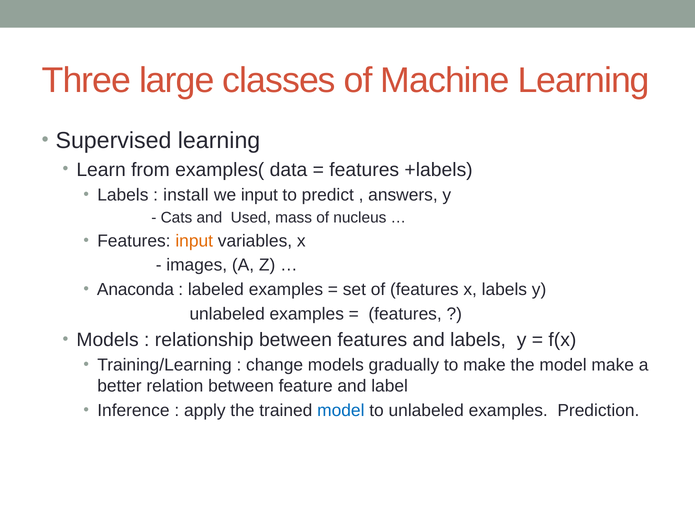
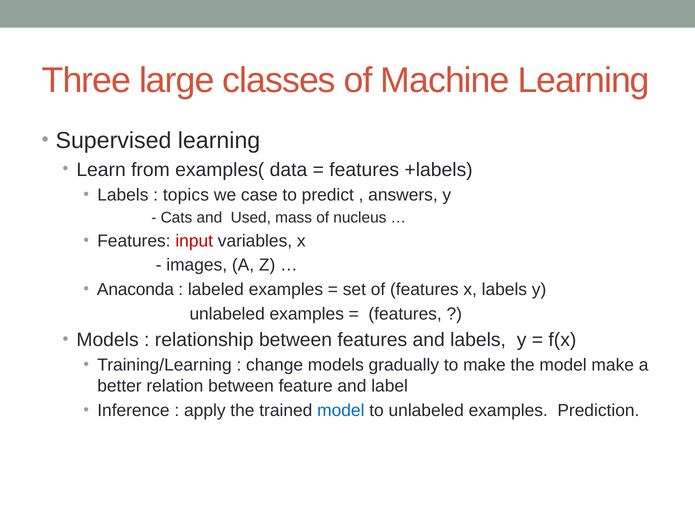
install: install -> topics
we input: input -> case
input at (194, 241) colour: orange -> red
